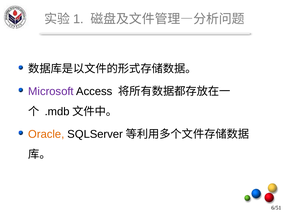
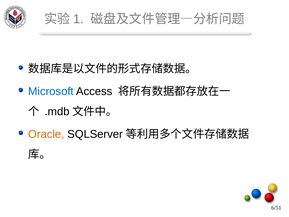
Microsoft colour: purple -> blue
